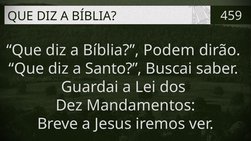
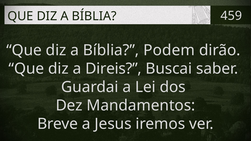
Santo: Santo -> Direis
